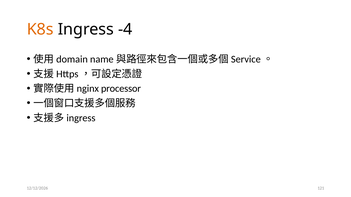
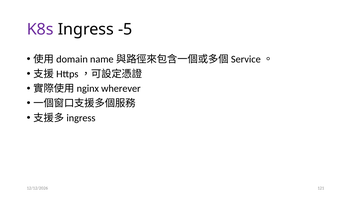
K8s colour: orange -> purple
-4: -4 -> -5
processor: processor -> wherever
